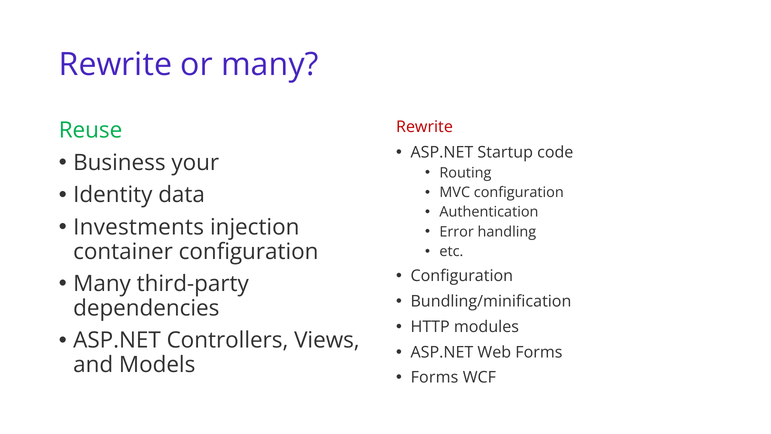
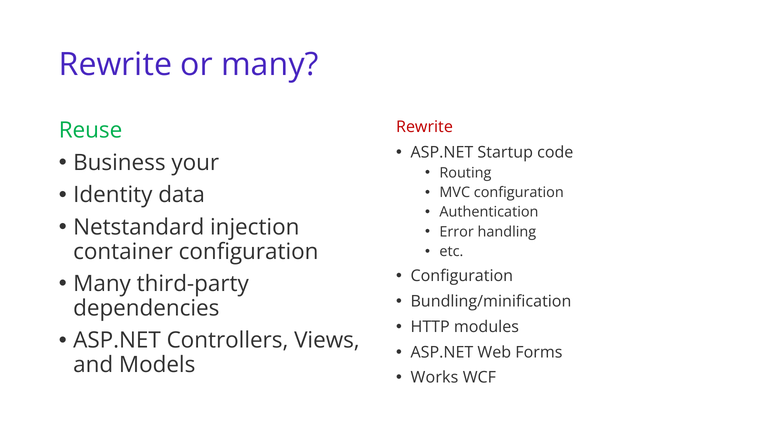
Investments: Investments -> Netstandard
Forms at (434, 377): Forms -> Works
